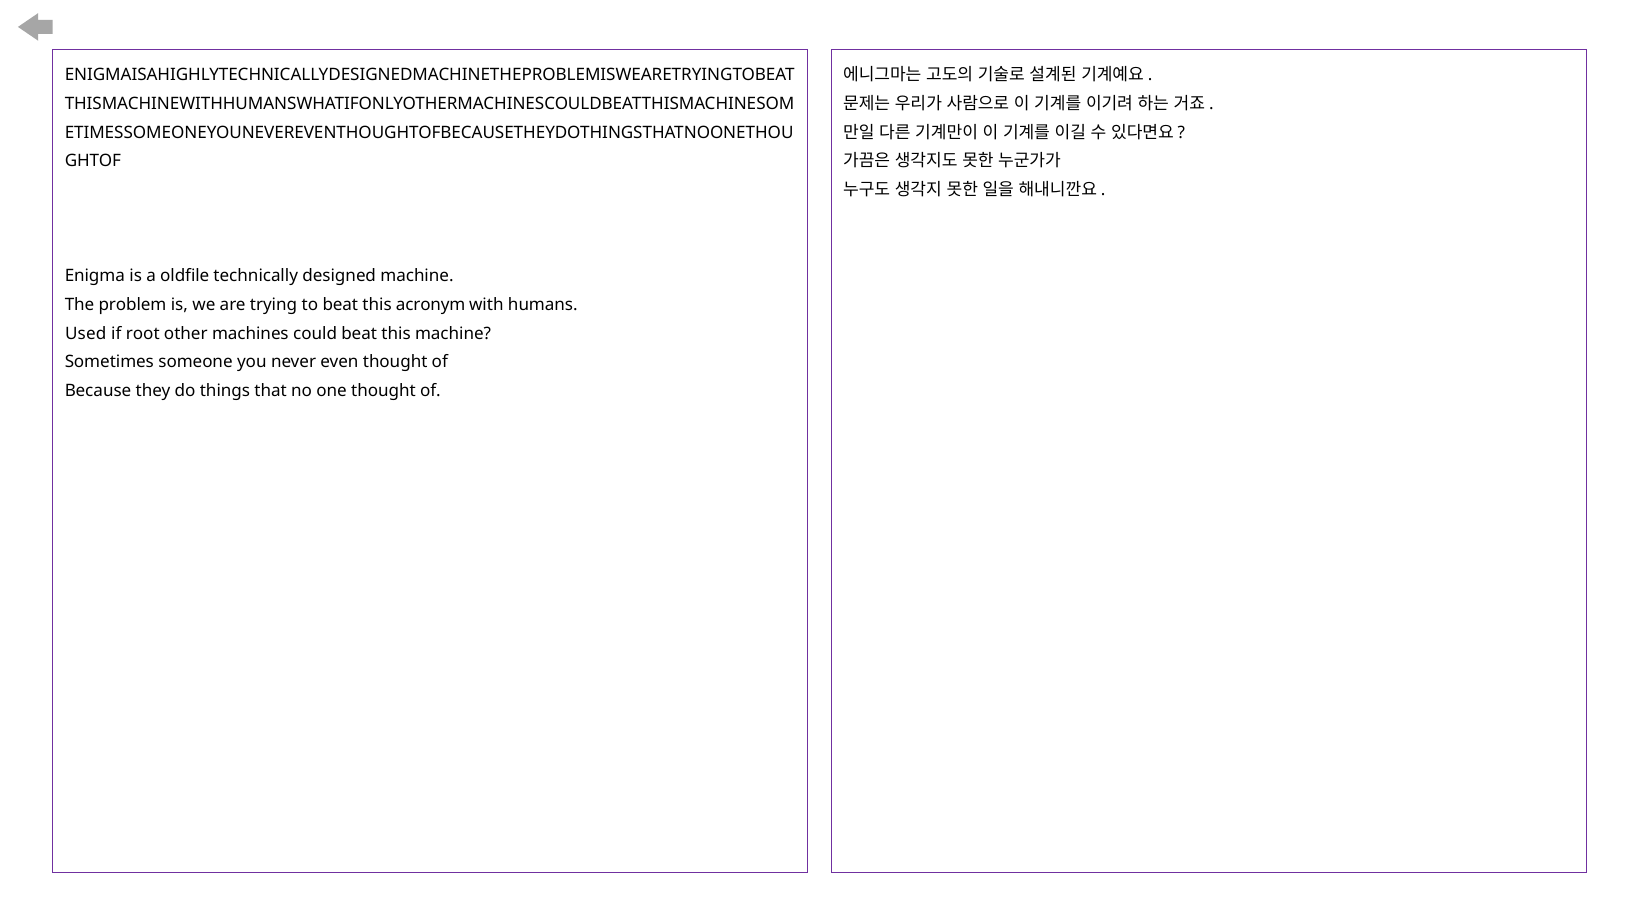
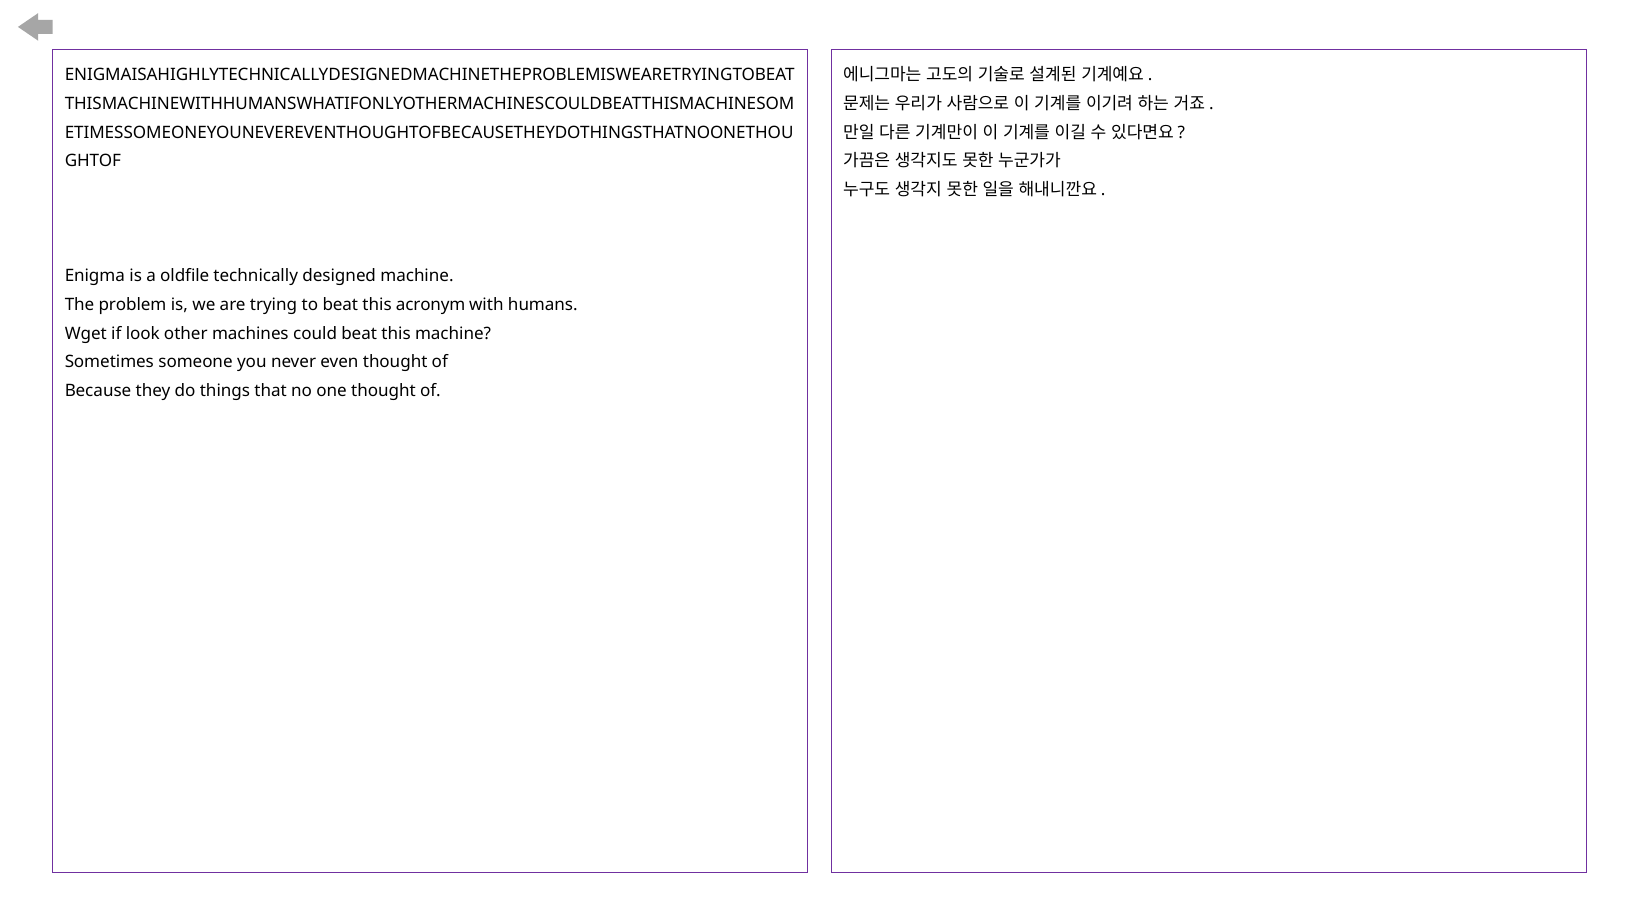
Used: Used -> Wget
root: root -> look
